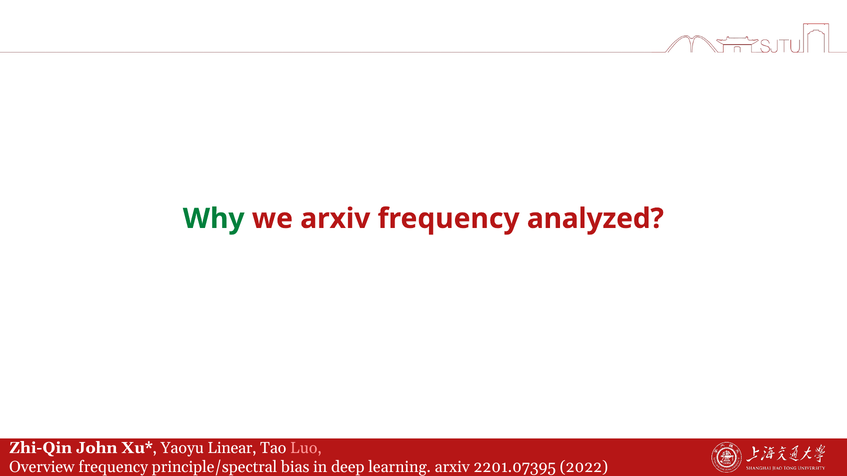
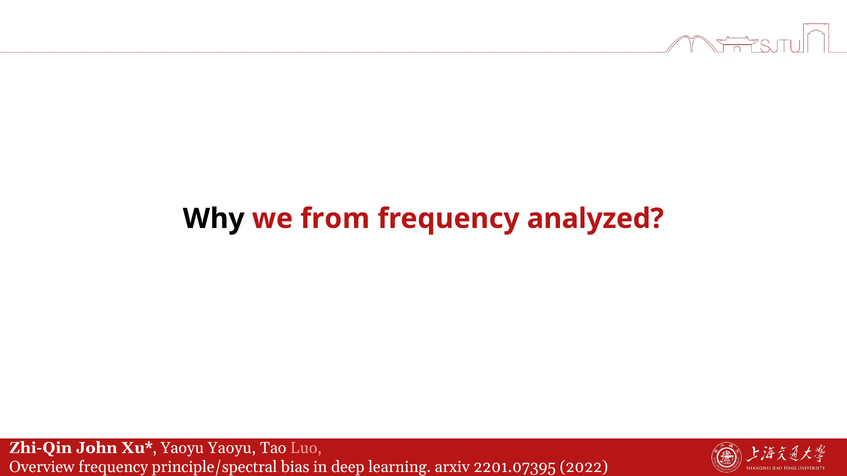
Why colour: green -> black
we arxiv: arxiv -> from
Yaoyu Linear: Linear -> Yaoyu
